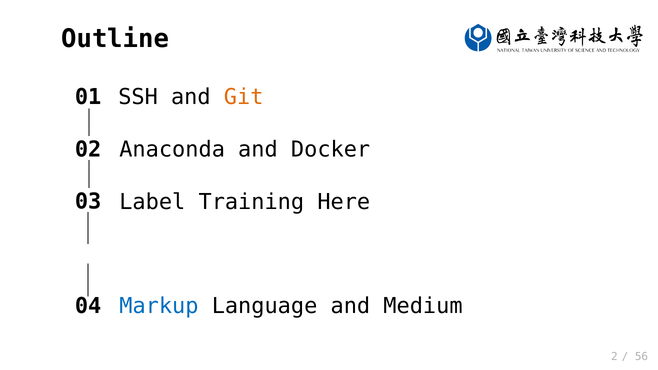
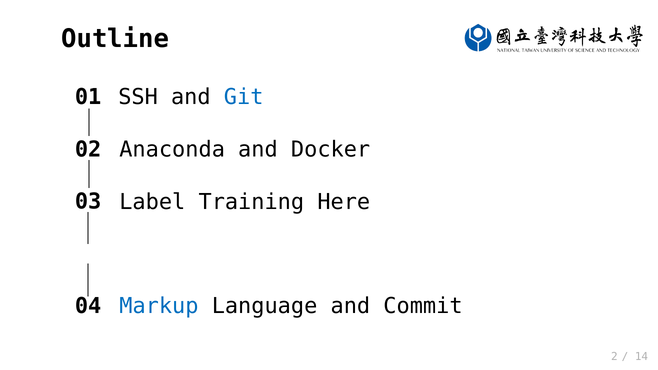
Git colour: orange -> blue
Medium: Medium -> Commit
56: 56 -> 14
